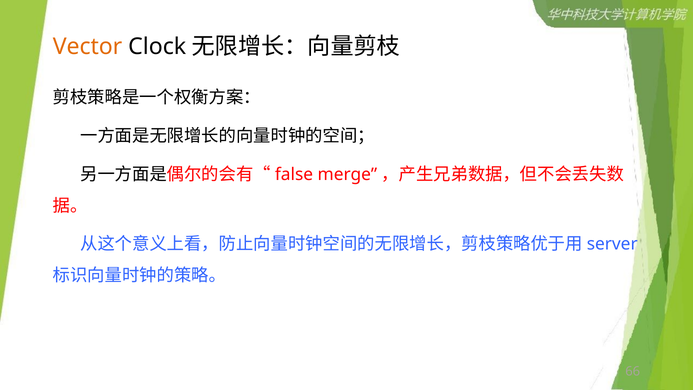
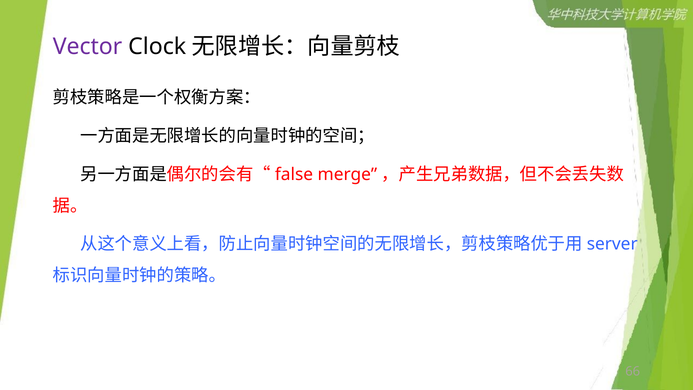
Vector colour: orange -> purple
